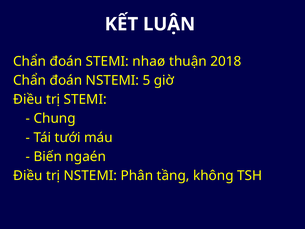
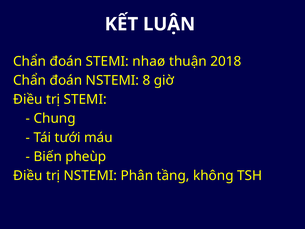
5: 5 -> 8
ngaén: ngaén -> pheùp
